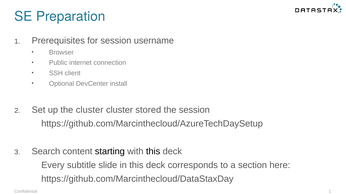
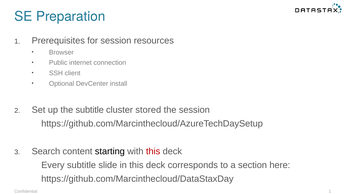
username: username -> resources
the cluster: cluster -> subtitle
this at (153, 152) colour: black -> red
